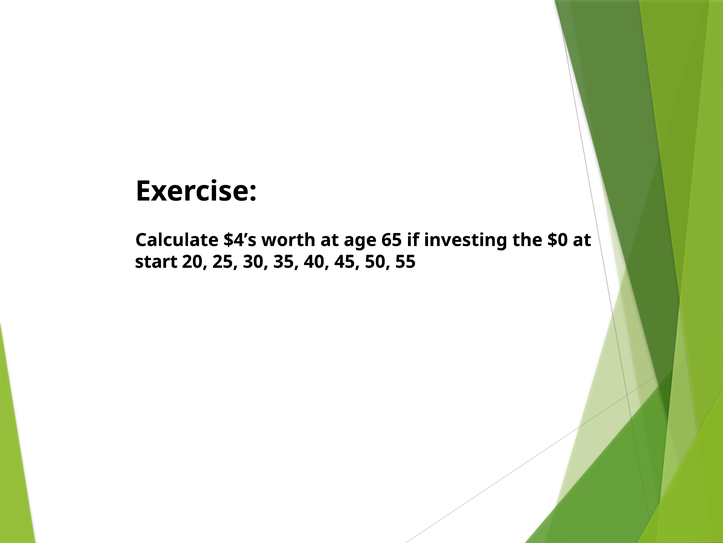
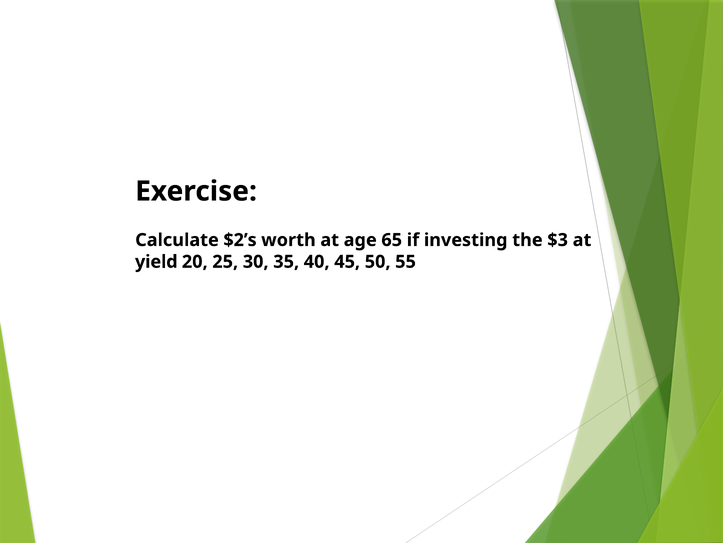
$4’s: $4’s -> $2’s
$0: $0 -> $3
start: start -> yield
